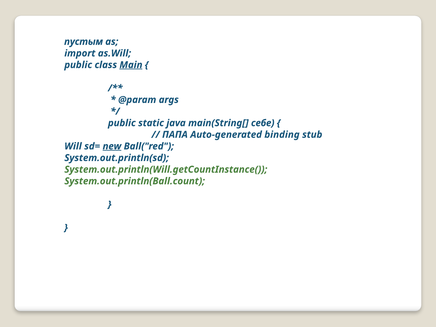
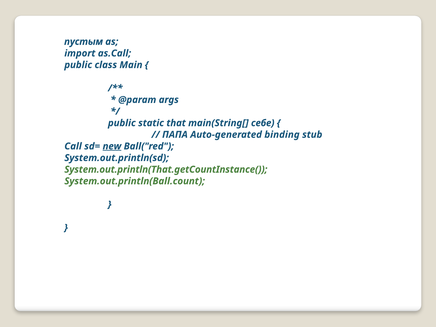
as.Will: as.Will -> as.Call
Main underline: present -> none
jаvа: jаvа -> that
Will: Will -> Call
System.out.println(Will.getCountInstance(: System.out.println(Will.getCountInstance( -> System.out.println(That.getCountInstance(
